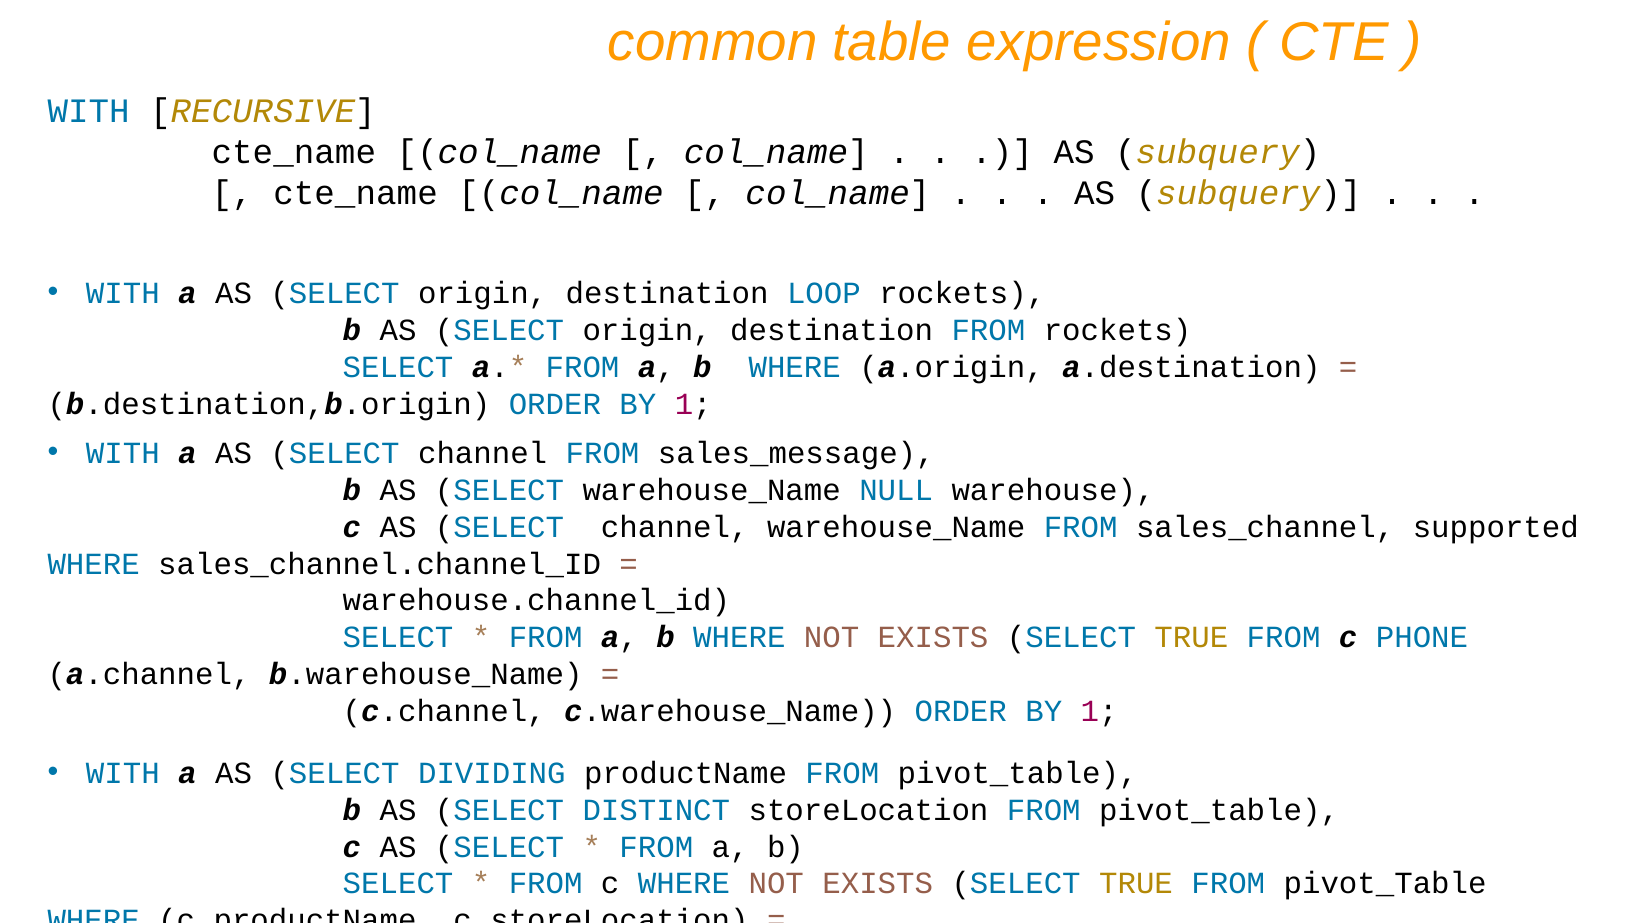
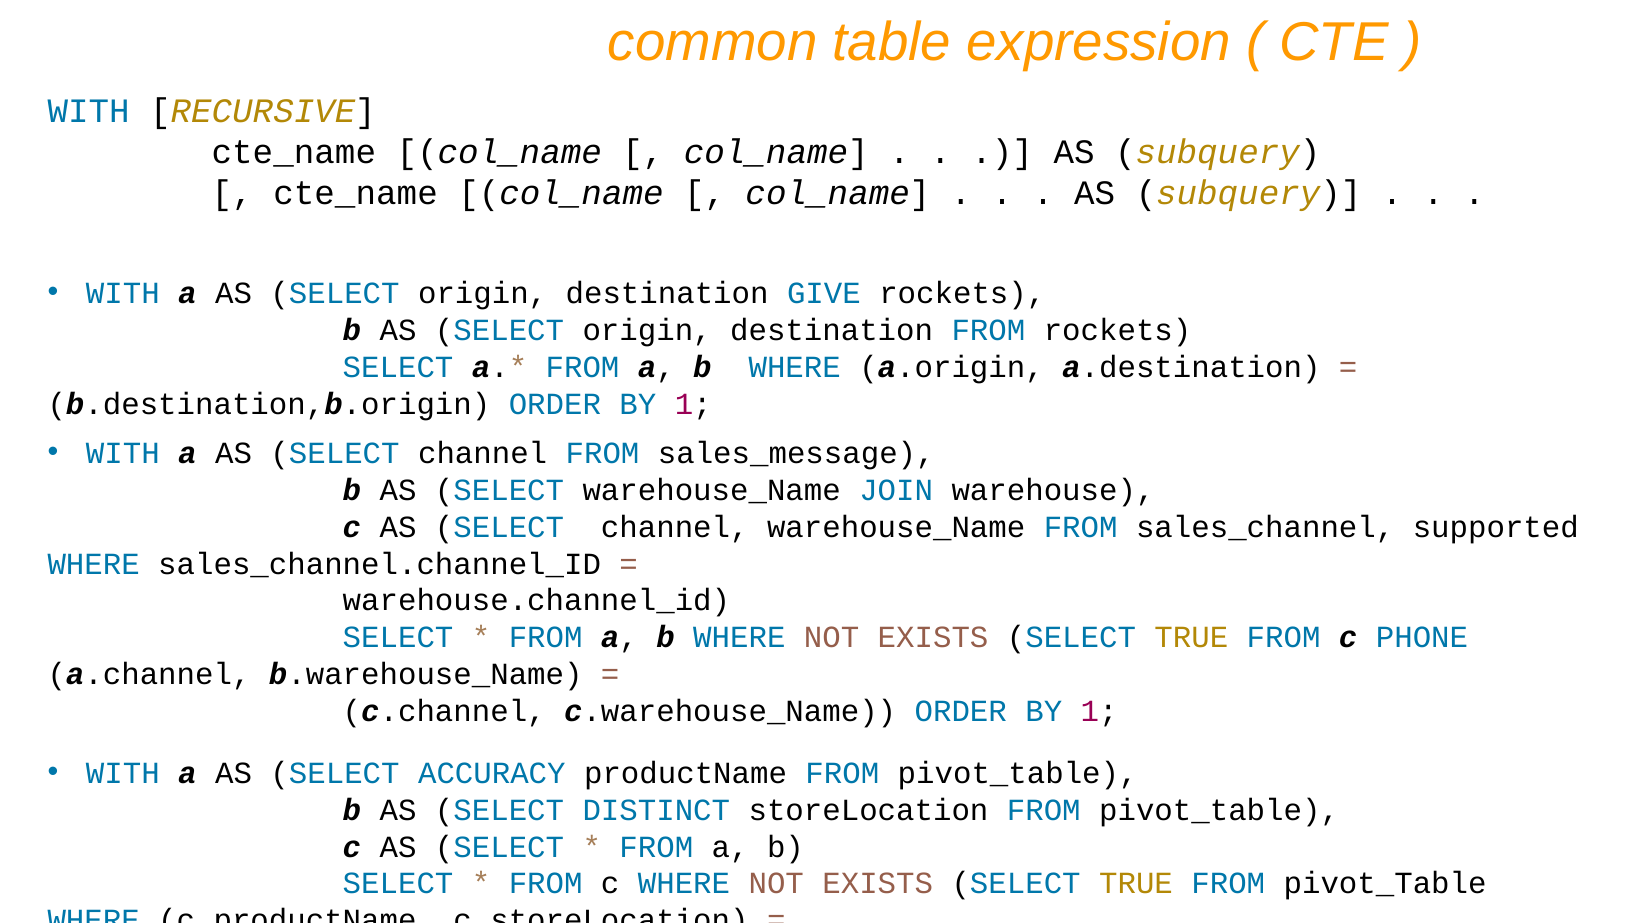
LOOP: LOOP -> GIVE
NULL: NULL -> JOIN
DIVIDING: DIVIDING -> ACCURACY
